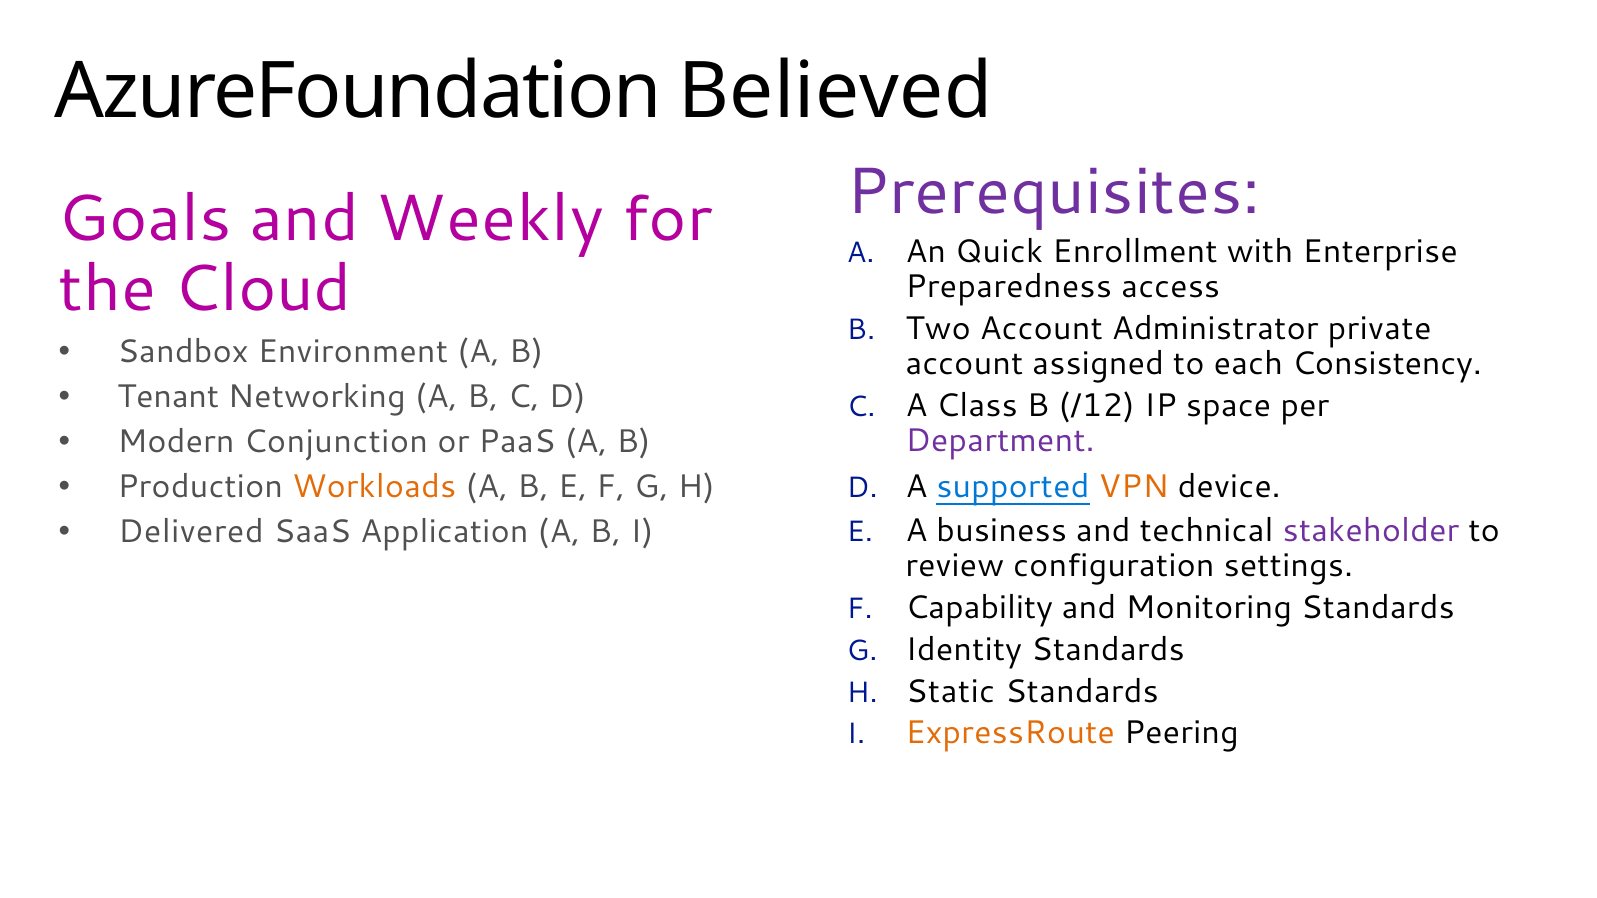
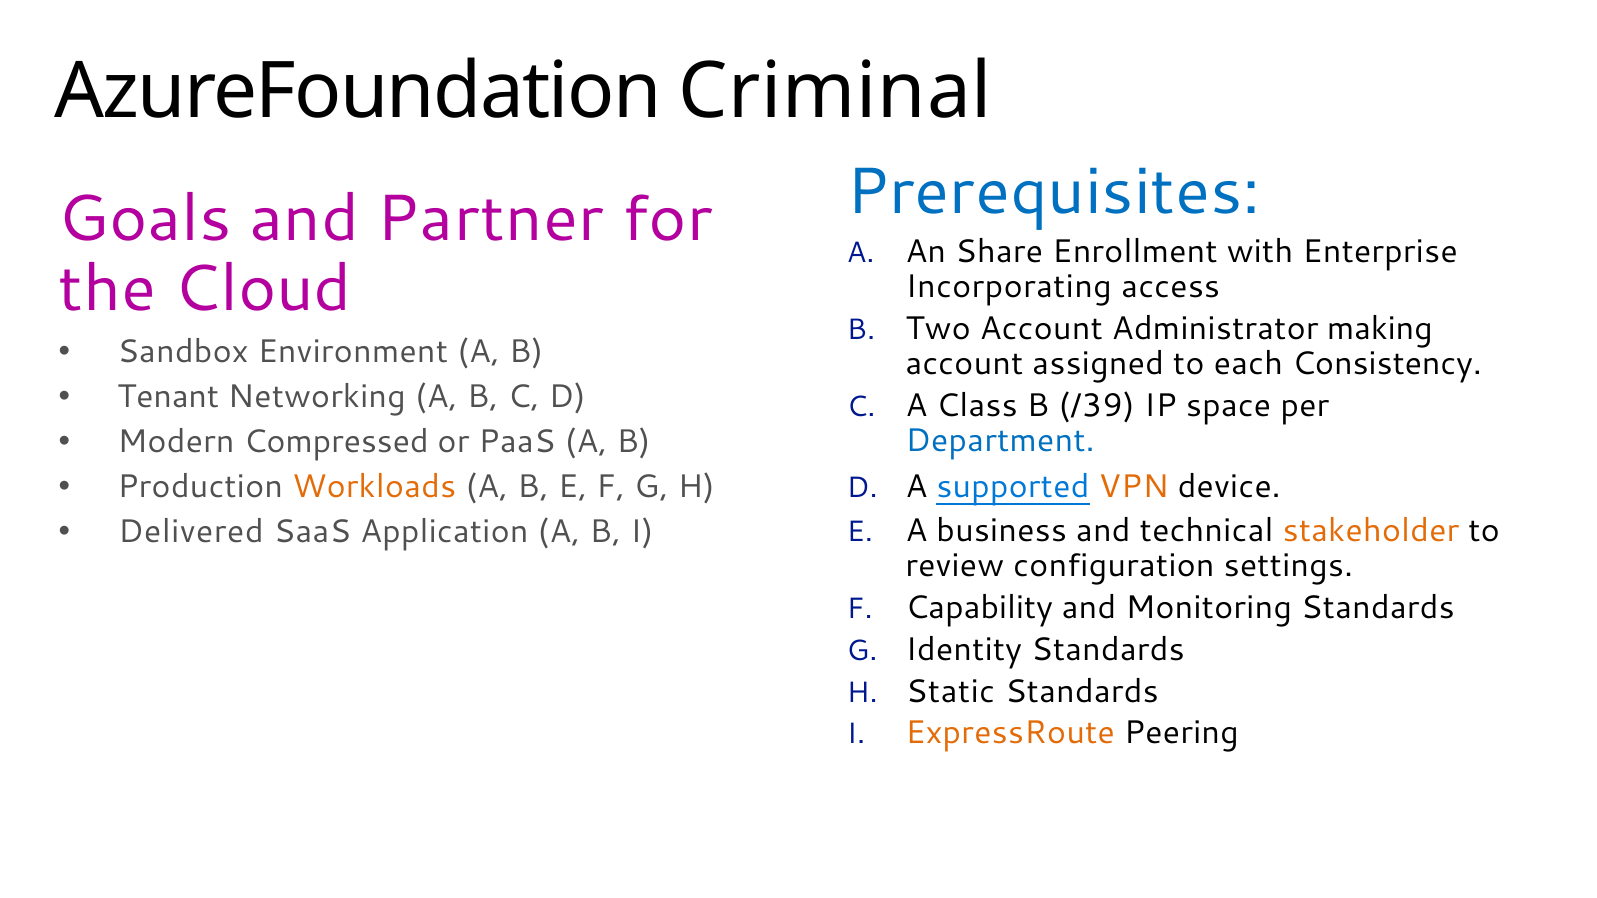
Believed: Believed -> Criminal
Prerequisites colour: purple -> blue
Weekly: Weekly -> Partner
Quick: Quick -> Share
Preparedness: Preparedness -> Incorporating
private: private -> making
/12: /12 -> /39
Conjunction: Conjunction -> Compressed
Department colour: purple -> blue
stakeholder colour: purple -> orange
